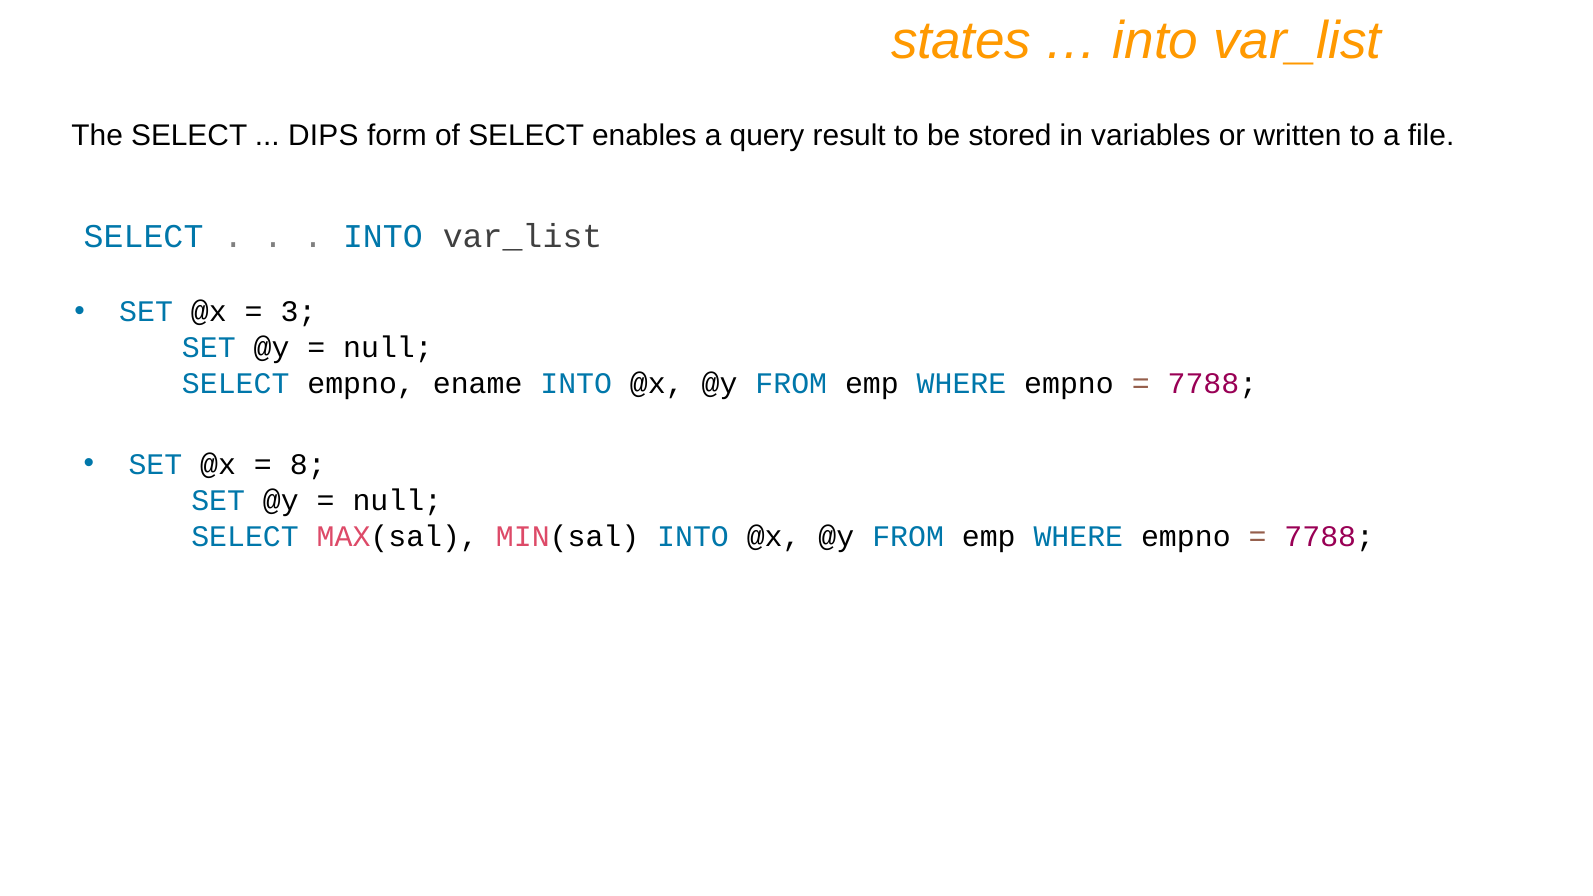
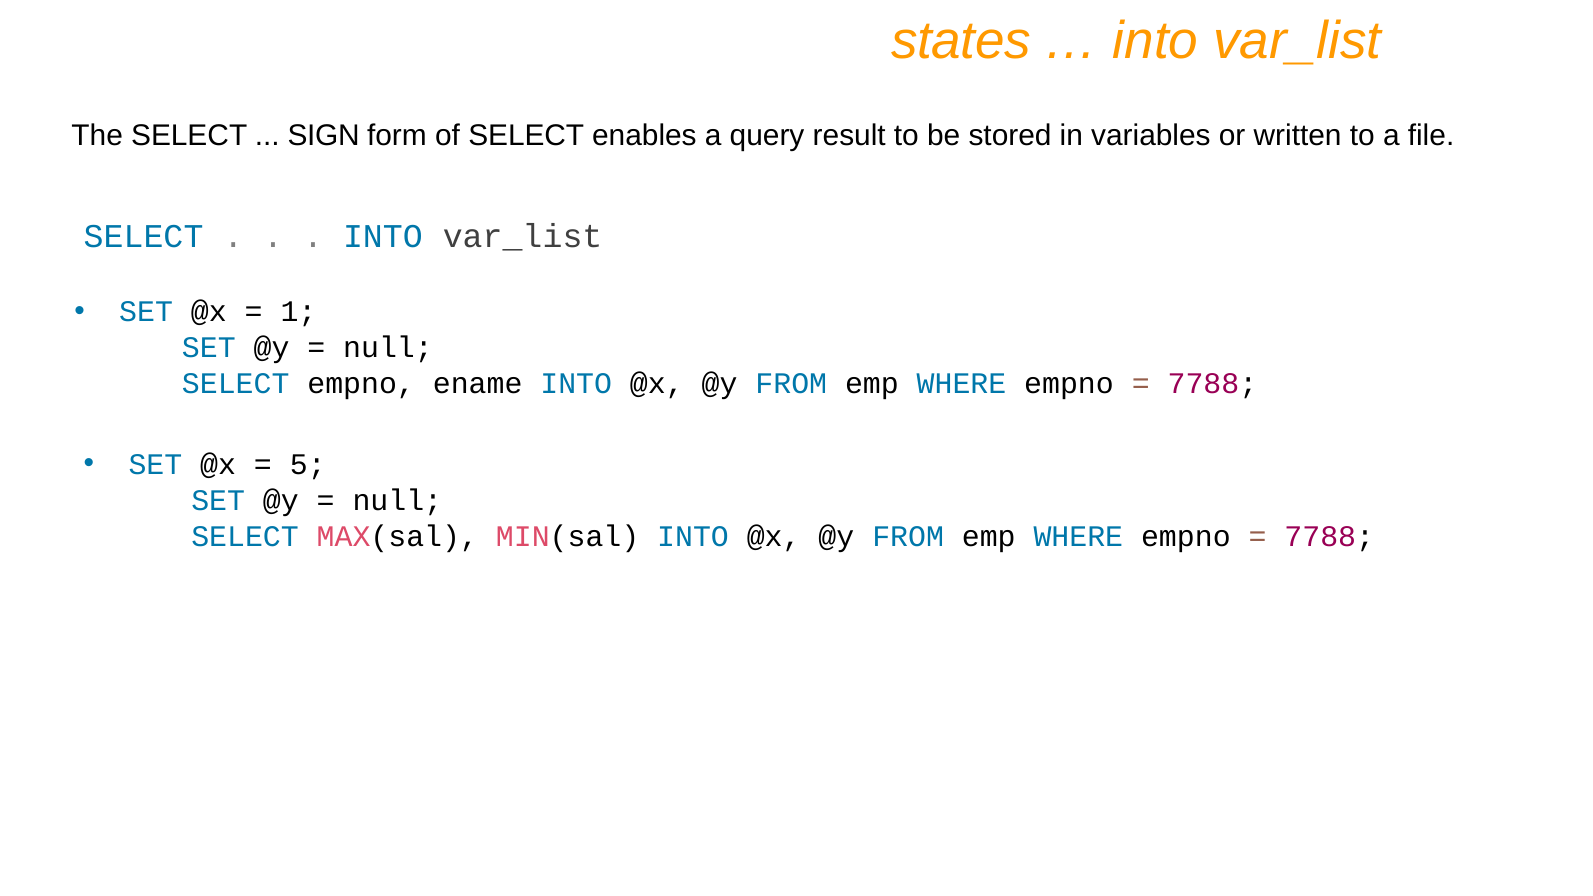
DIPS: DIPS -> SIGN
3: 3 -> 1
8: 8 -> 5
